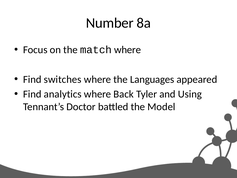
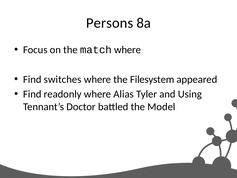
Number: Number -> Persons
Languages: Languages -> Filesystem
analytics: analytics -> readonly
Back: Back -> Alias
